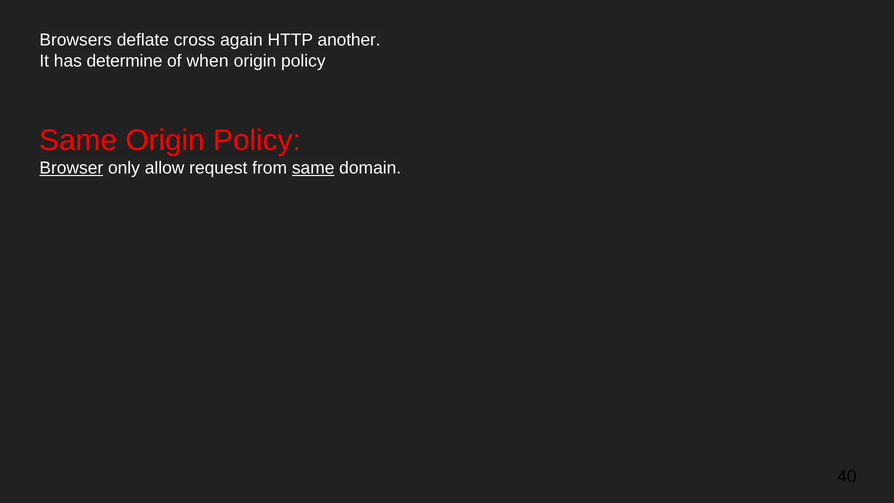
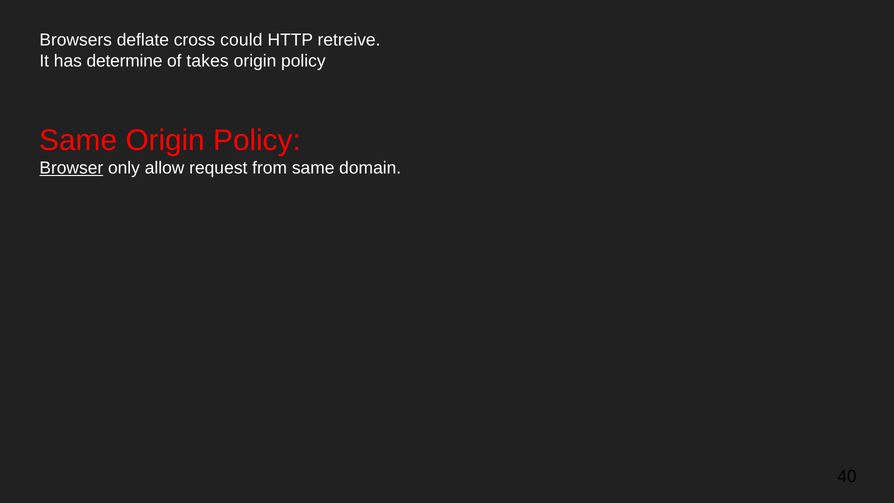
again: again -> could
another: another -> retreive
when: when -> takes
same at (313, 168) underline: present -> none
